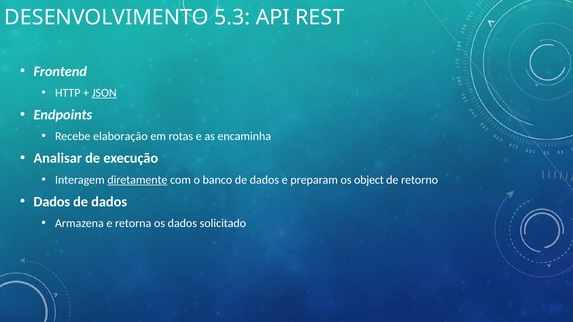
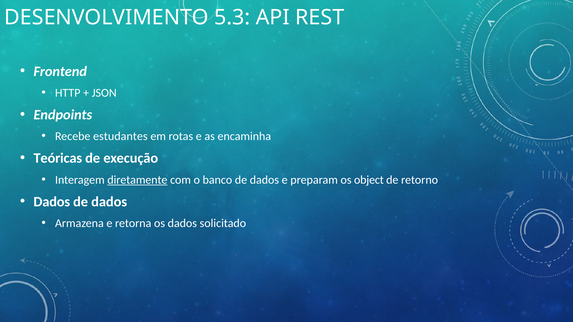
JSON underline: present -> none
elaboração: elaboração -> estudantes
Analisar: Analisar -> Teóricas
